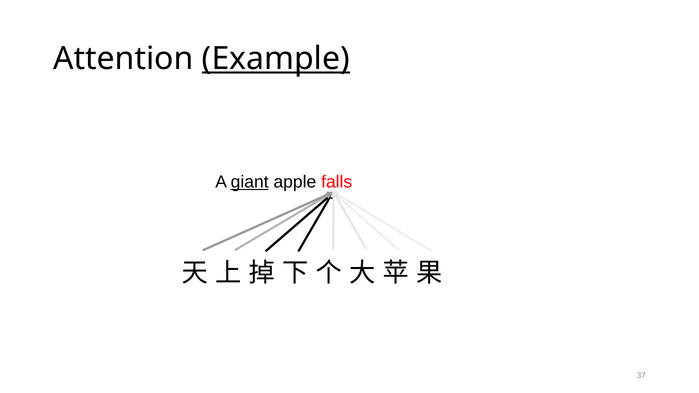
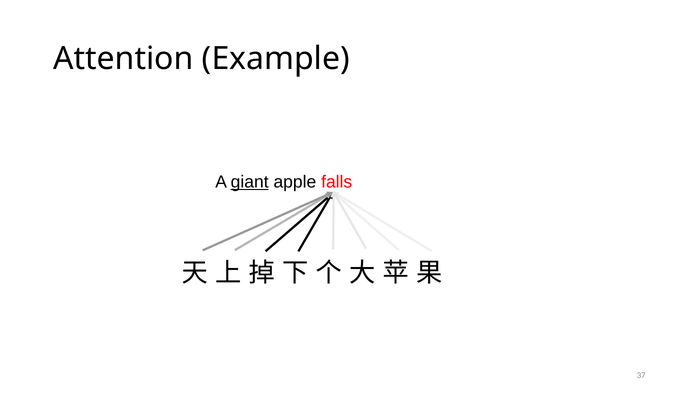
Example underline: present -> none
